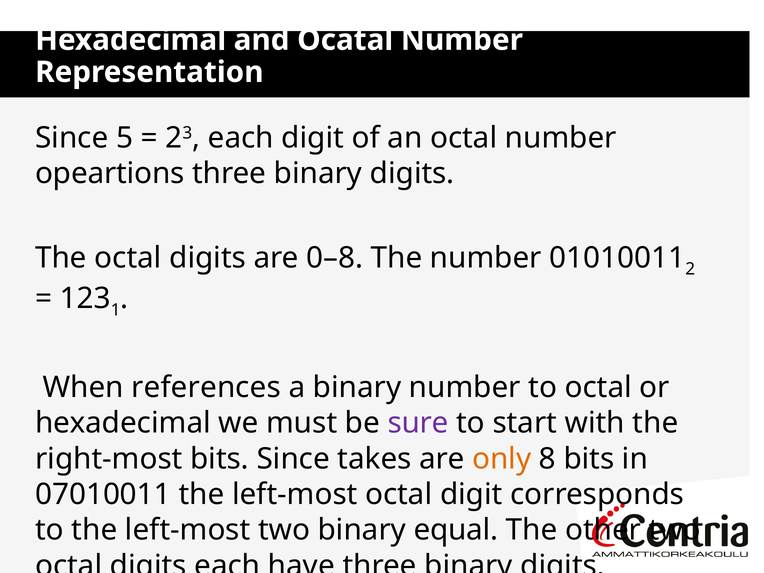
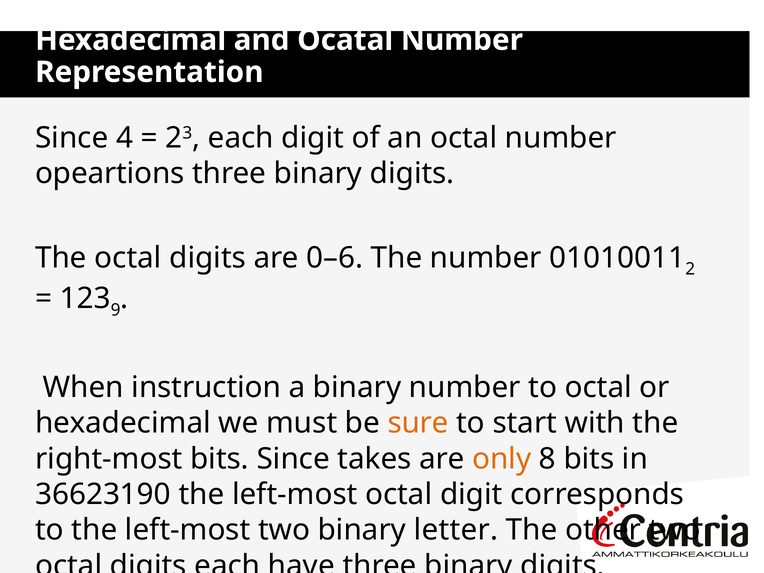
5: 5 -> 4
0–8: 0–8 -> 0–6
1: 1 -> 9
references: references -> instruction
sure colour: purple -> orange
07010011: 07010011 -> 36623190
equal: equal -> letter
